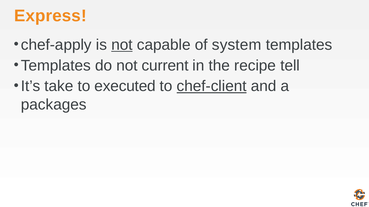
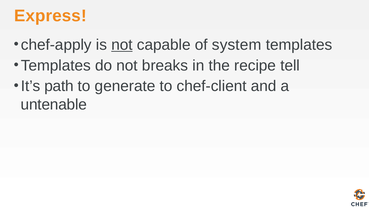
current: current -> breaks
take: take -> path
executed: executed -> generate
chef-client underline: present -> none
packages: packages -> untenable
